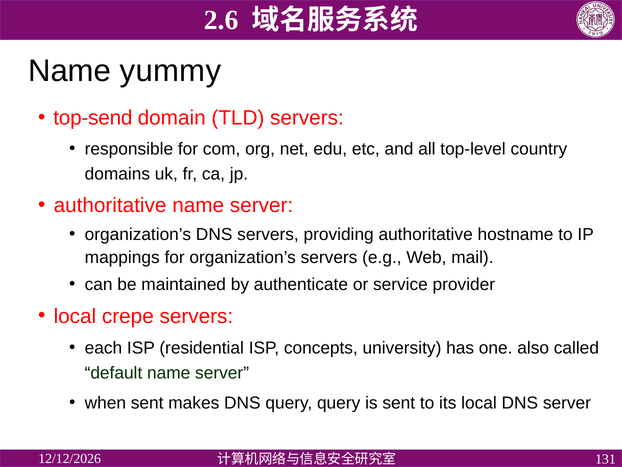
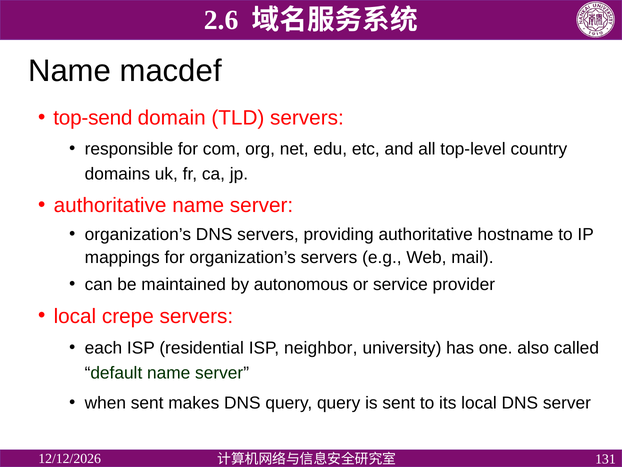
yummy: yummy -> macdef
authenticate: authenticate -> autonomous
concepts: concepts -> neighbor
